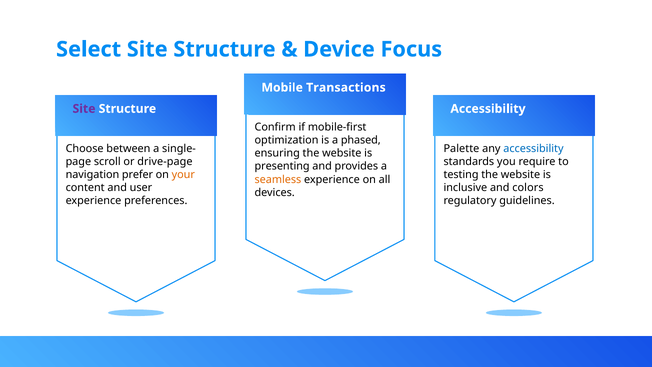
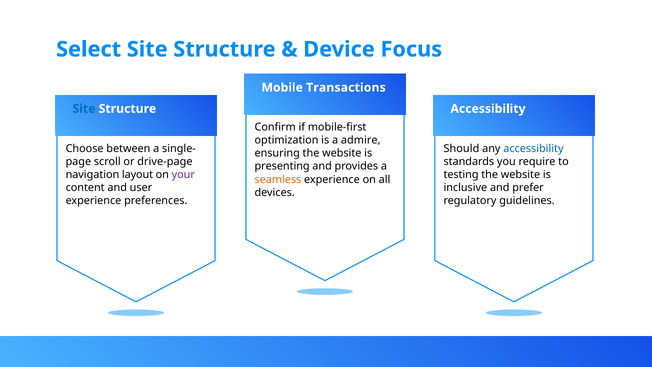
Site at (84, 109) colour: purple -> blue
phased: phased -> admire
Palette: Palette -> Should
prefer: prefer -> layout
your colour: orange -> purple
colors: colors -> prefer
